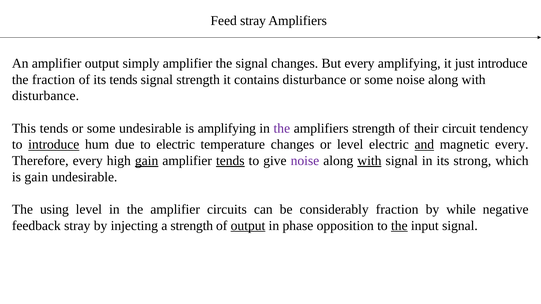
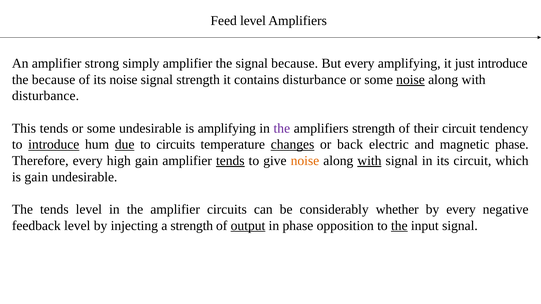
Feed stray: stray -> level
amplifier output: output -> strong
signal changes: changes -> because
the fraction: fraction -> because
its tends: tends -> noise
noise at (411, 80) underline: none -> present
due underline: none -> present
to electric: electric -> circuits
changes at (293, 145) underline: none -> present
or level: level -> back
and underline: present -> none
magnetic every: every -> phase
gain at (147, 161) underline: present -> none
noise at (305, 161) colour: purple -> orange
its strong: strong -> circuit
The using: using -> tends
considerably fraction: fraction -> whether
by while: while -> every
feedback stray: stray -> level
